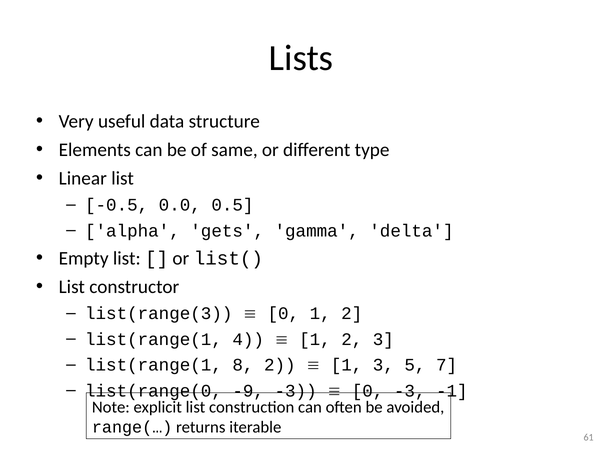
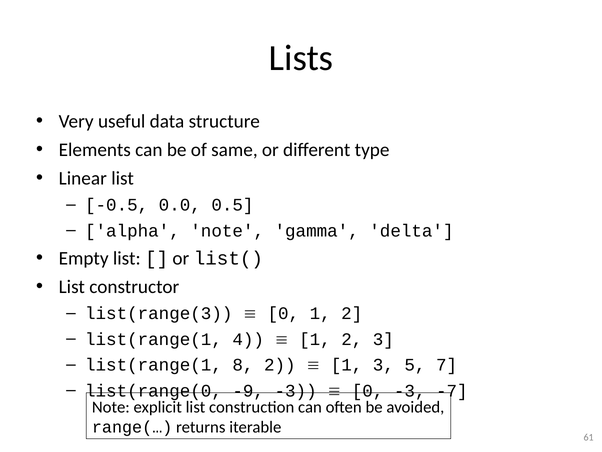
alpha gets: gets -> note
-1: -1 -> -7
